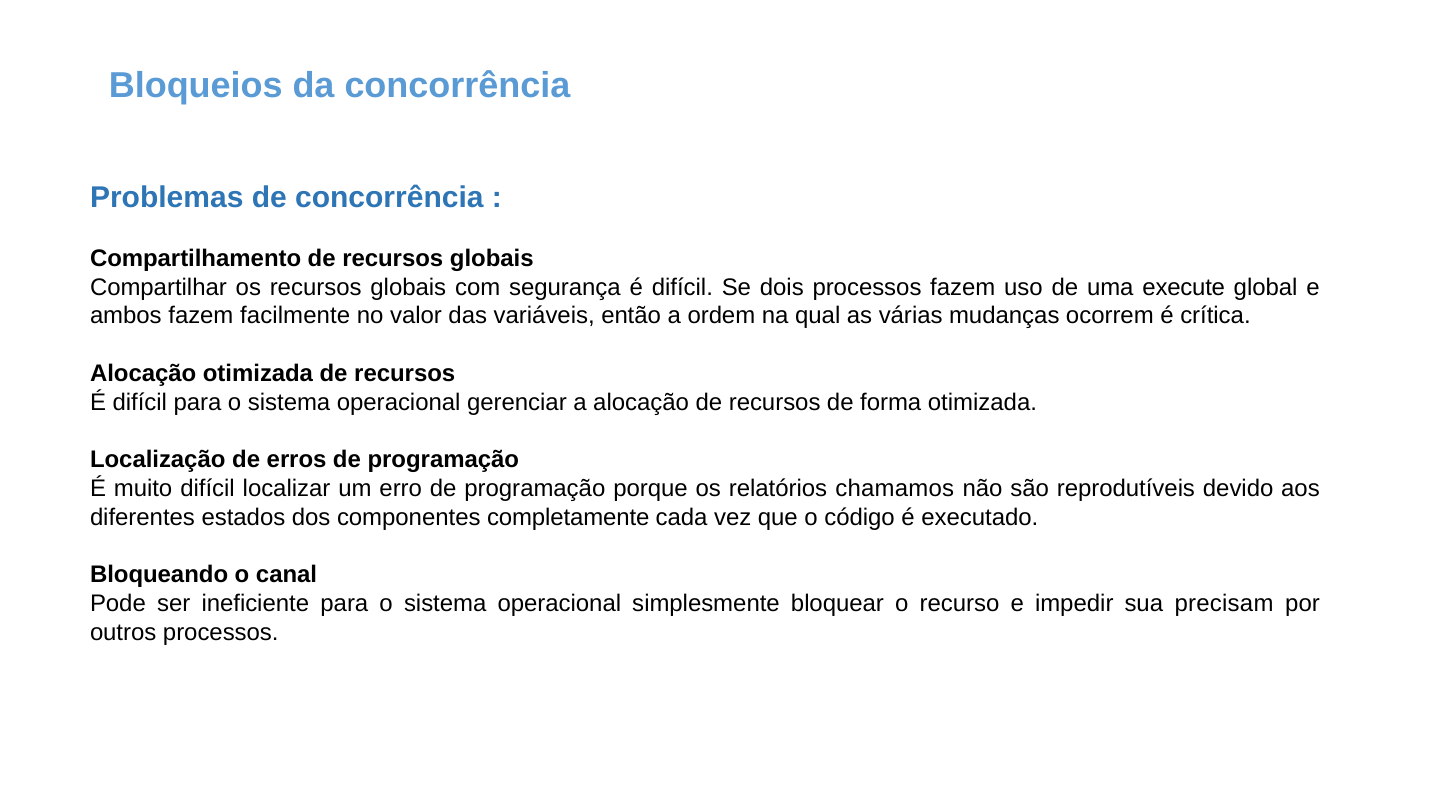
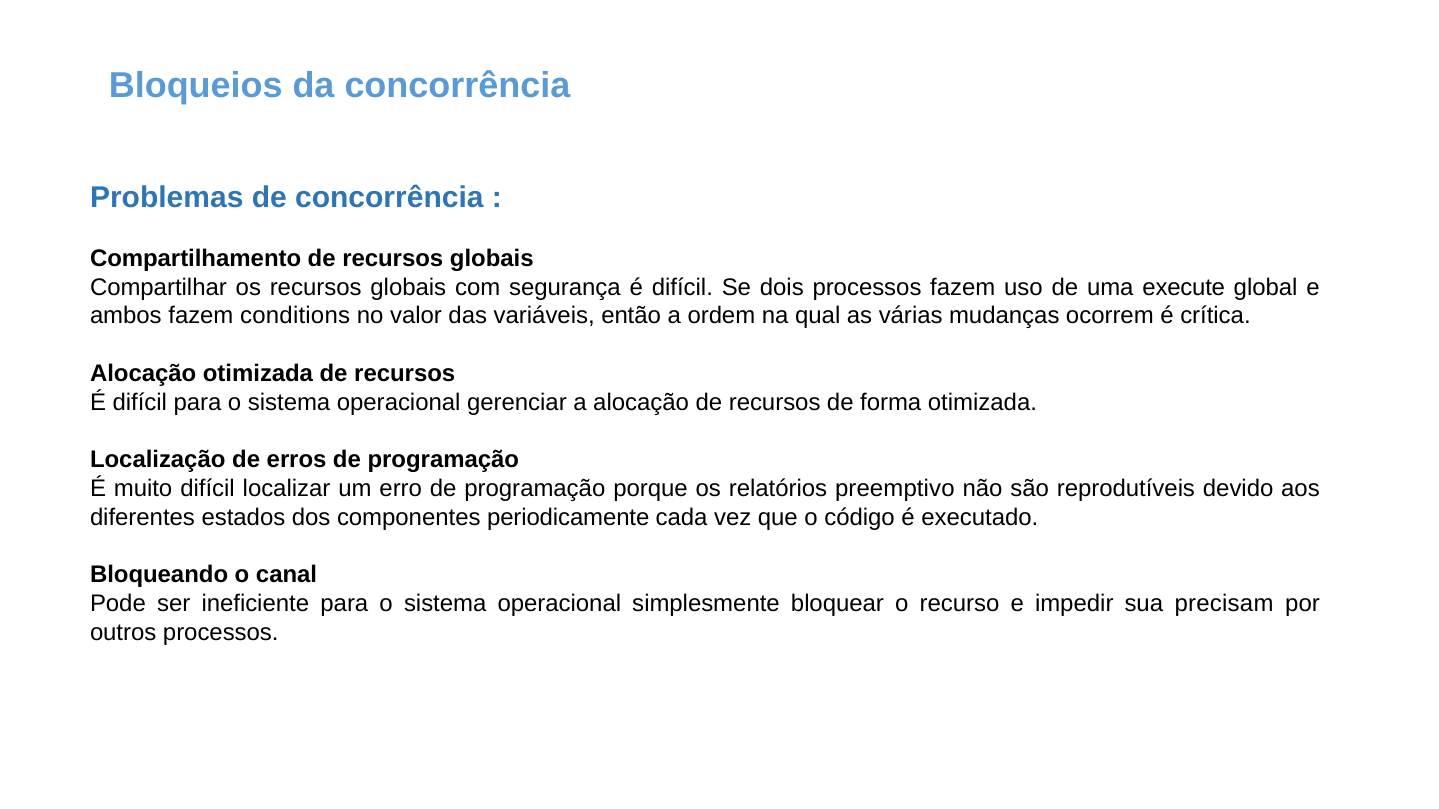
facilmente: facilmente -> conditions
chamamos: chamamos -> preemptivo
completamente: completamente -> periodicamente
